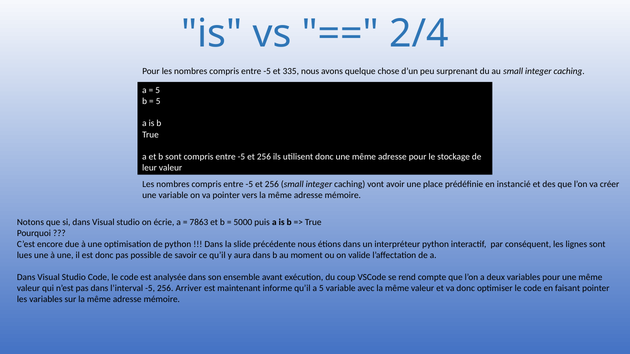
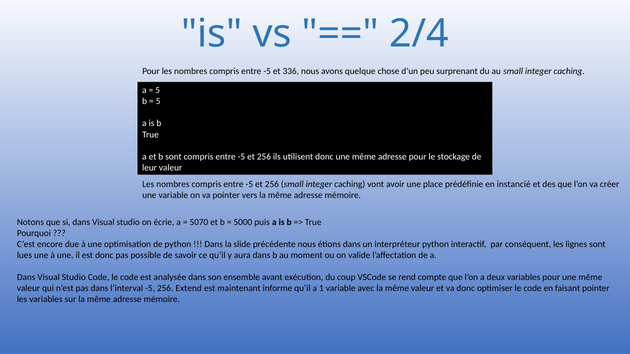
335: 335 -> 336
7863: 7863 -> 5070
Arriver: Arriver -> Extend
a 5: 5 -> 1
